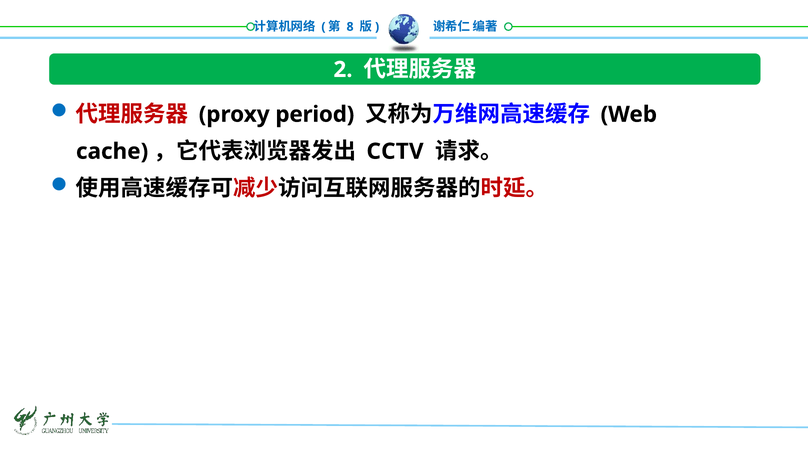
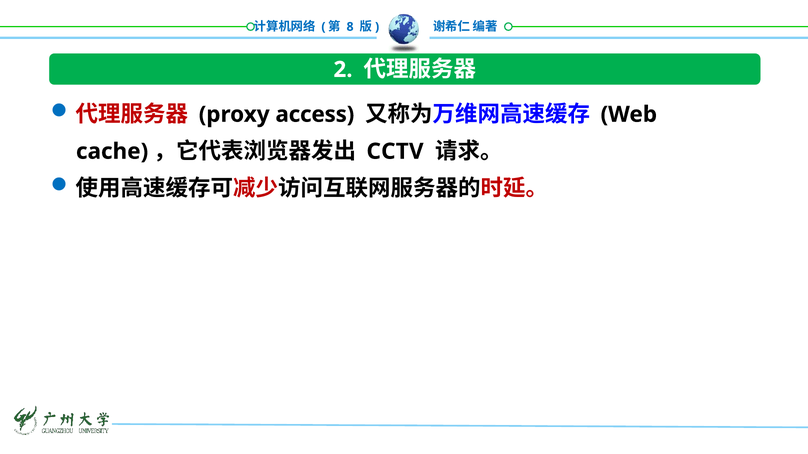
period: period -> access
